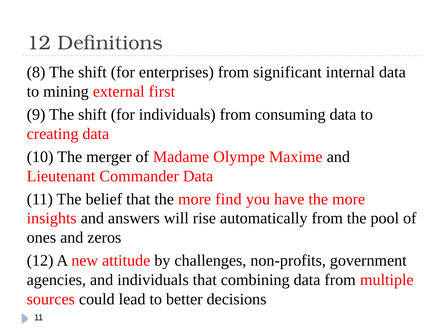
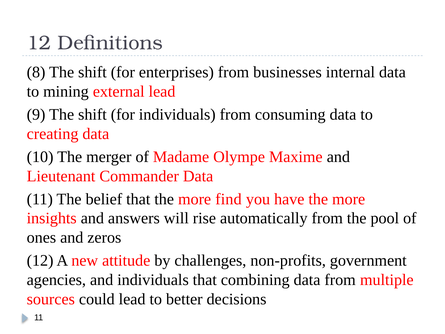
significant: significant -> businesses
external first: first -> lead
